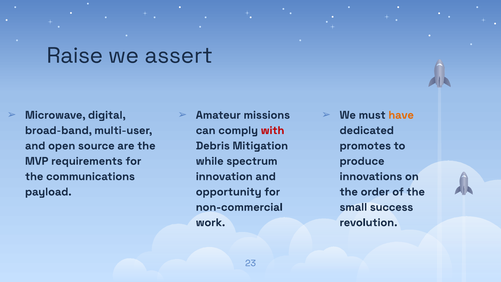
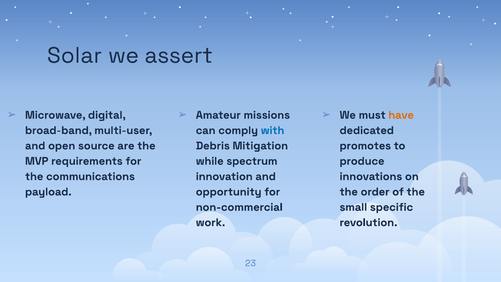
Raise: Raise -> Solar
with colour: red -> blue
success: success -> specific
